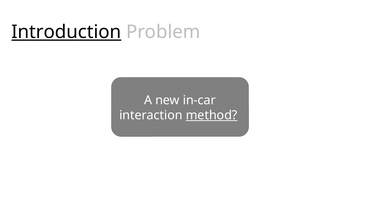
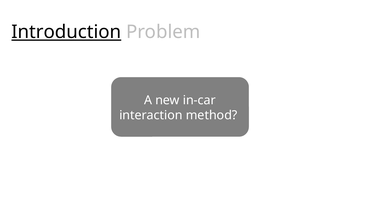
method underline: present -> none
